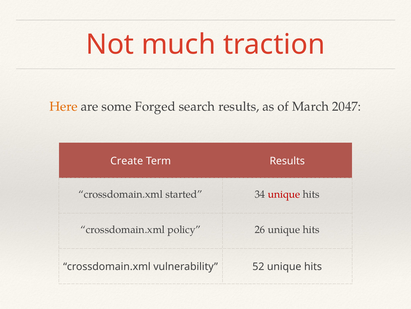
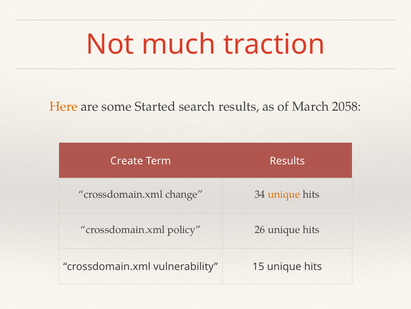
Forged: Forged -> Started
2047: 2047 -> 2058
started: started -> change
unique at (284, 194) colour: red -> orange
52: 52 -> 15
